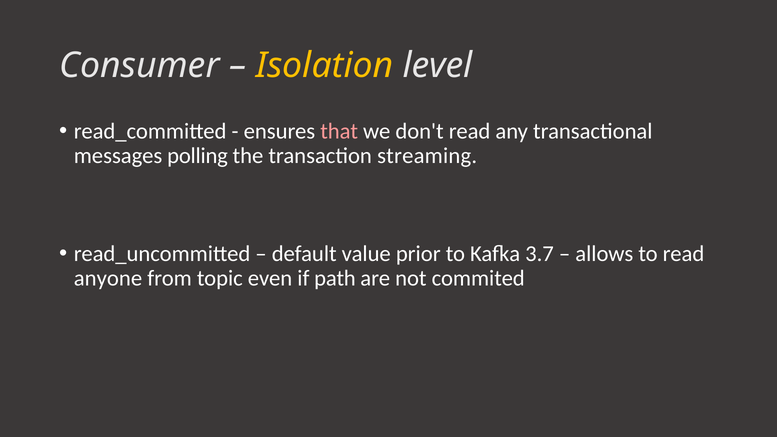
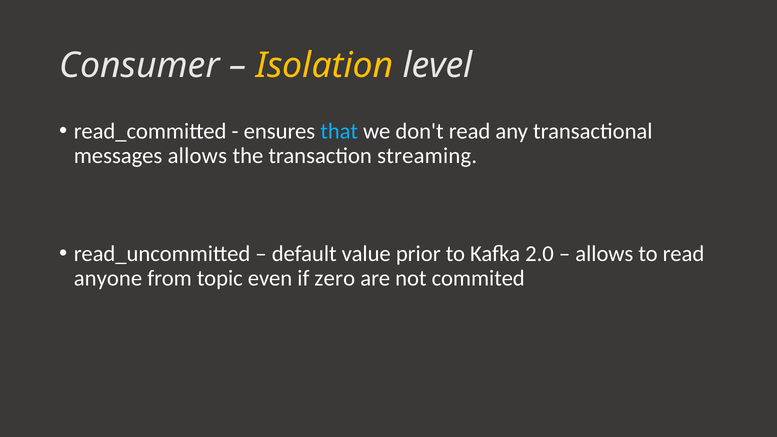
that colour: pink -> light blue
messages polling: polling -> allows
3.7: 3.7 -> 2.0
path: path -> zero
